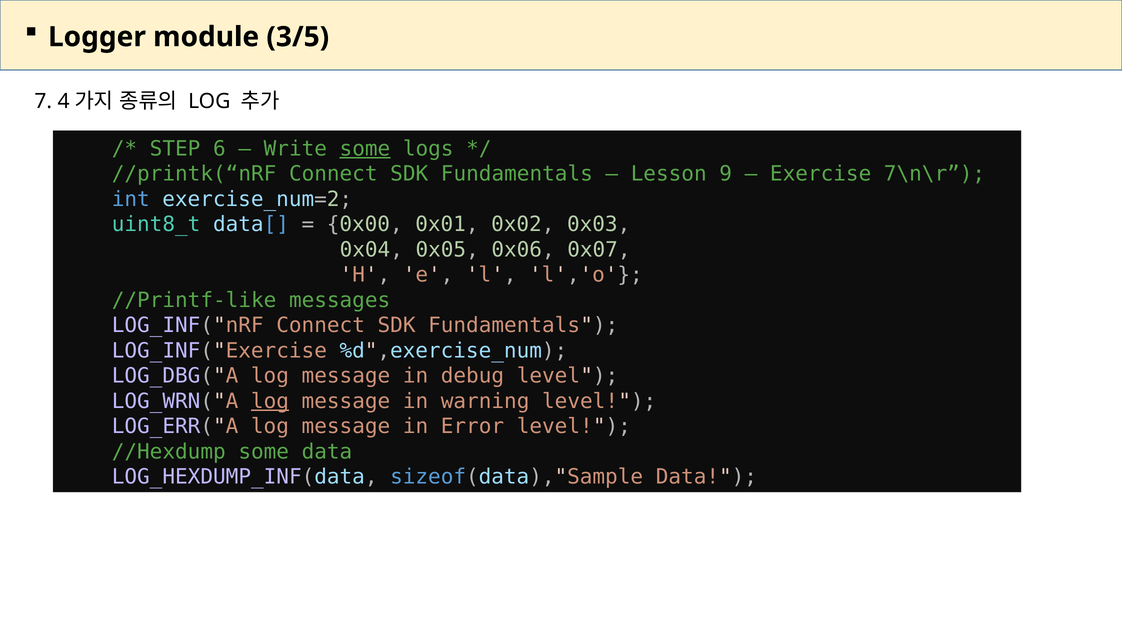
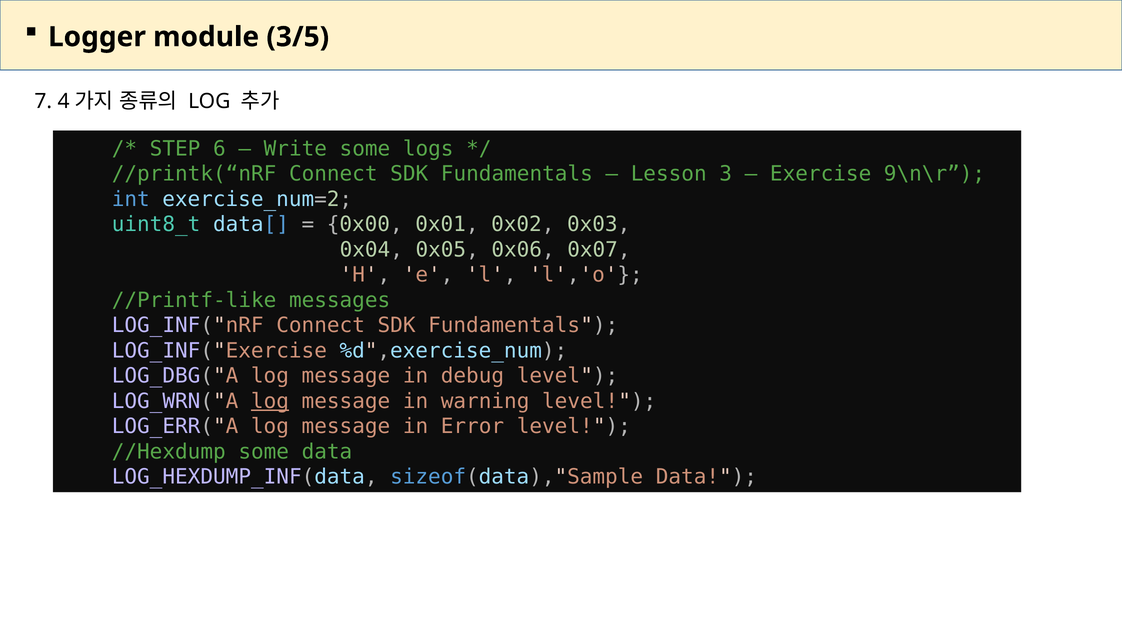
some at (365, 149) underline: present -> none
9: 9 -> 3
7\n\r: 7\n\r -> 9\n\r
